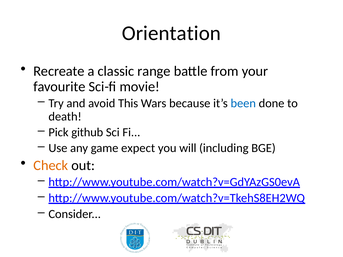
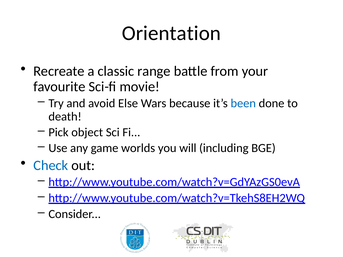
This: This -> Else
github: github -> object
expect: expect -> worlds
Check colour: orange -> blue
